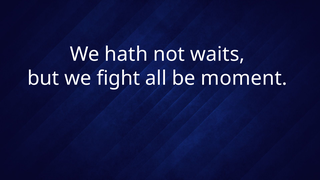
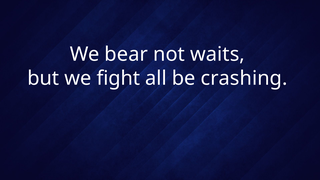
hath: hath -> bear
moment: moment -> crashing
